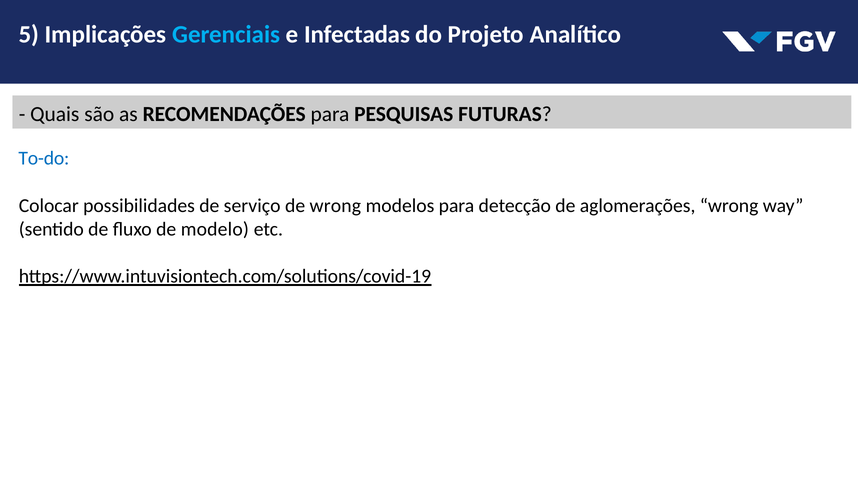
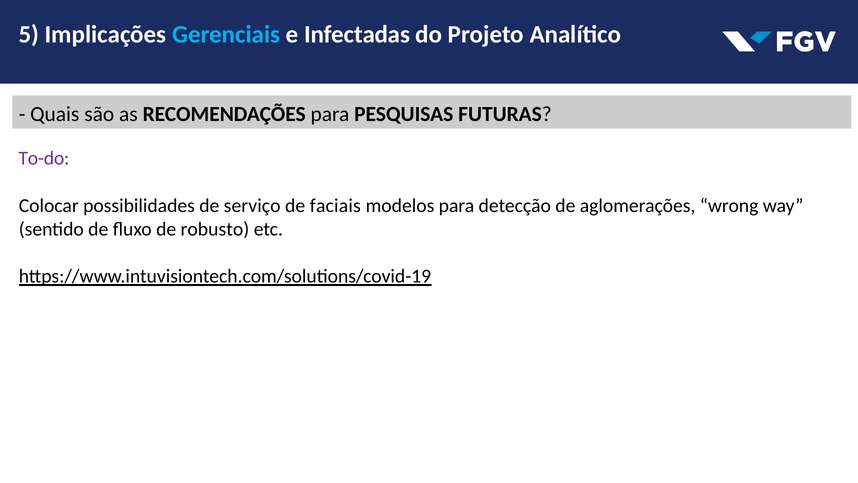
To-do colour: blue -> purple
de wrong: wrong -> faciais
modelo: modelo -> robusto
